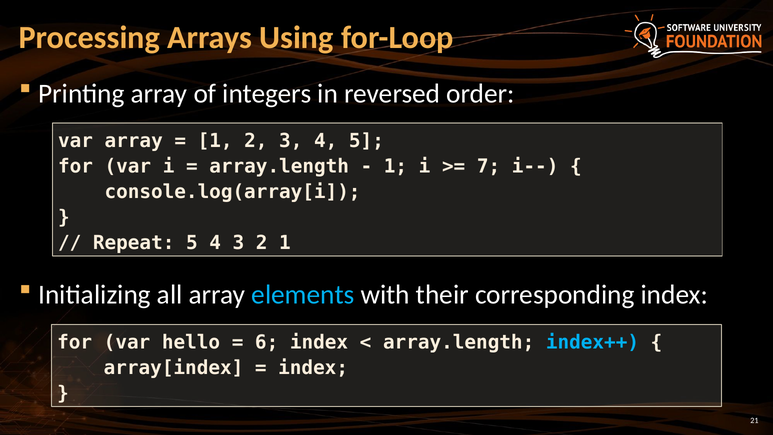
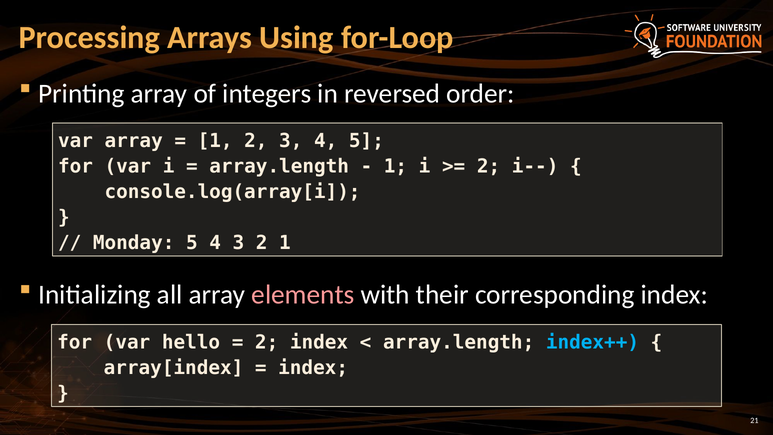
7 at (489, 166): 7 -> 2
Repeat: Repeat -> Monday
elements colour: light blue -> pink
6 at (267, 342): 6 -> 2
